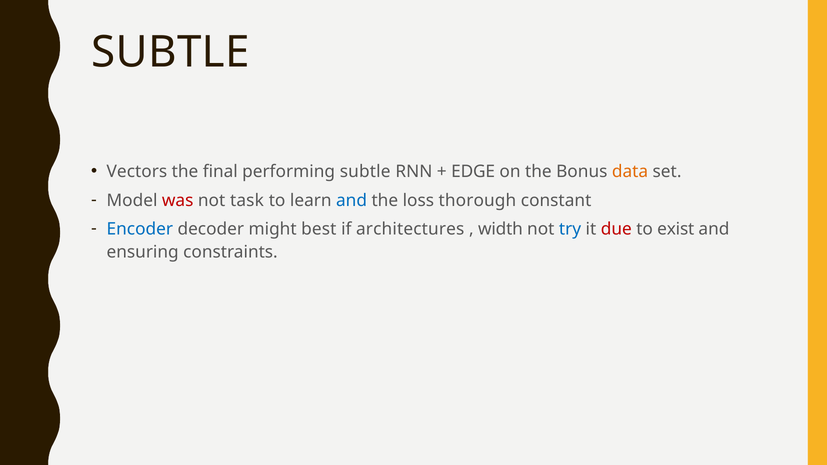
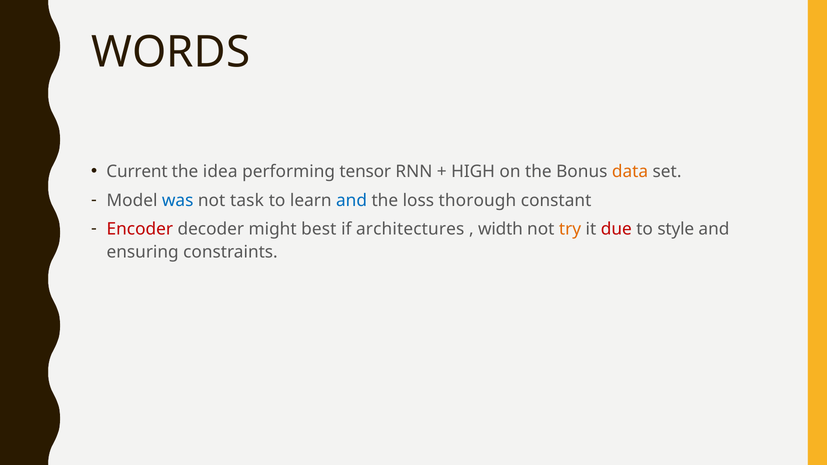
SUBTLE at (170, 52): SUBTLE -> WORDS
Vectors: Vectors -> Current
final: final -> idea
performing subtle: subtle -> tensor
EDGE: EDGE -> HIGH
was colour: red -> blue
Encoder colour: blue -> red
try colour: blue -> orange
exist: exist -> style
